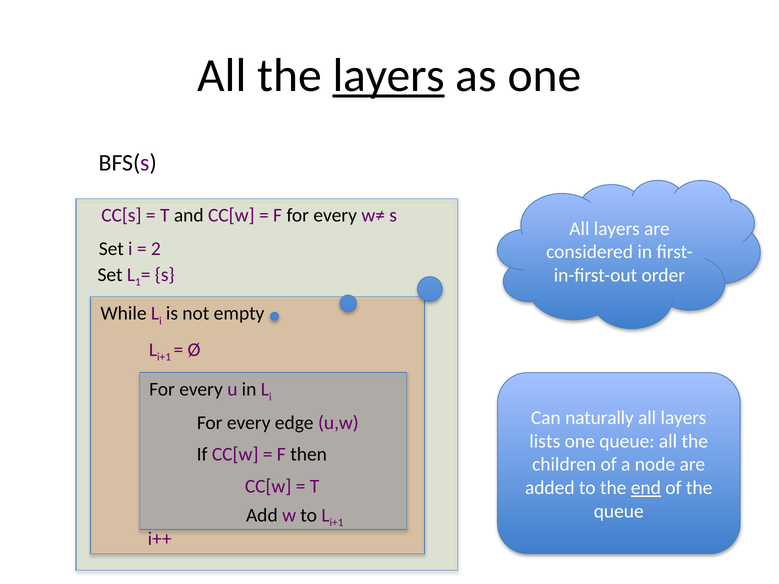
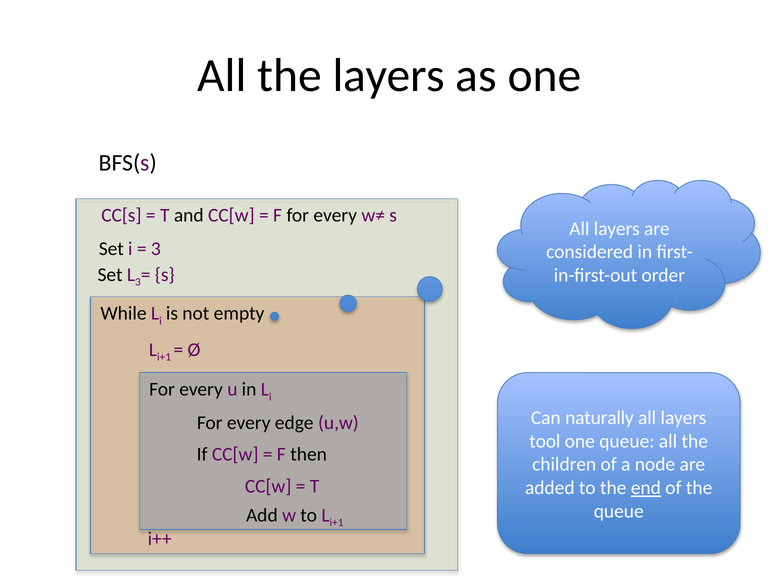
layers at (389, 75) underline: present -> none
2 at (156, 249): 2 -> 3
1 at (138, 282): 1 -> 3
lists: lists -> tool
